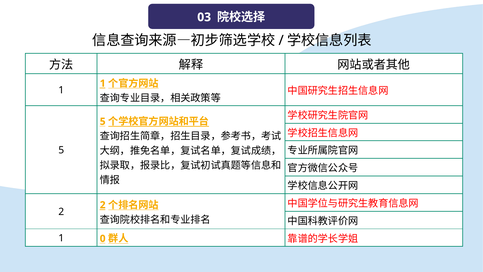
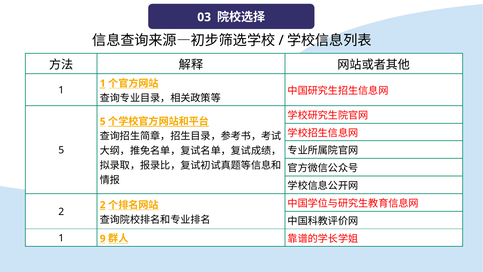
0: 0 -> 9
